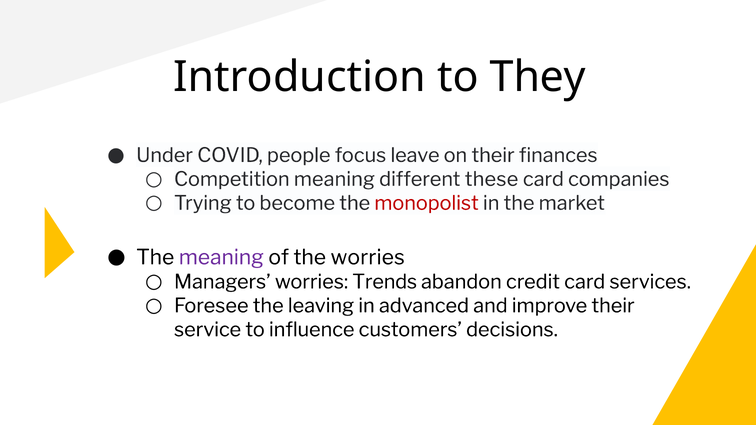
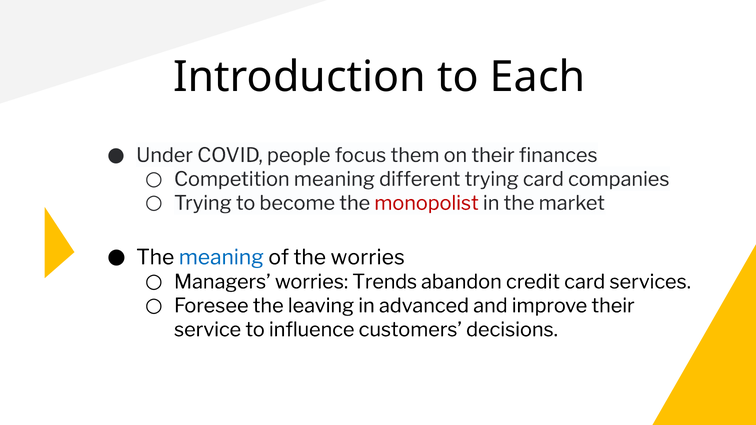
They: They -> Each
leave: leave -> them
different these: these -> trying
meaning at (221, 258) colour: purple -> blue
